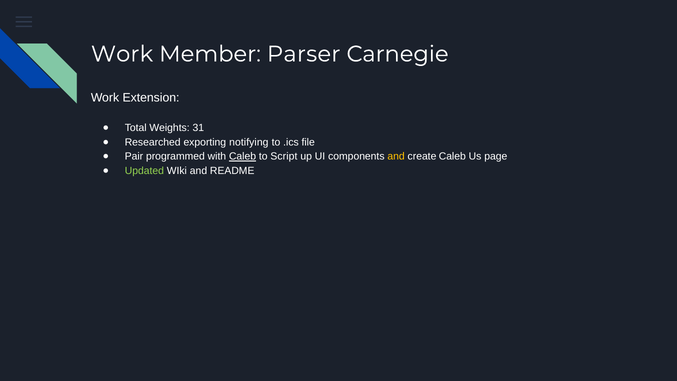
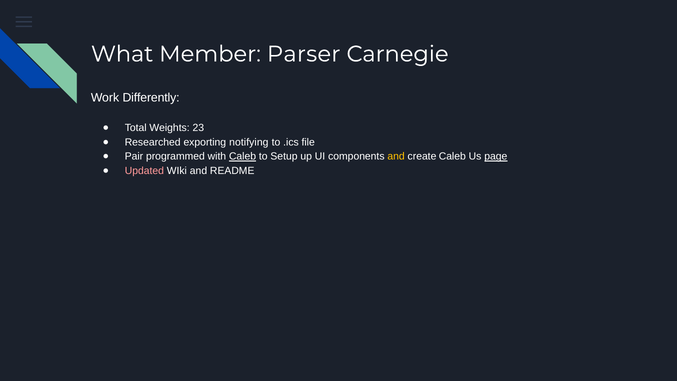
Work at (122, 54): Work -> What
Extension: Extension -> Differently
31: 31 -> 23
Script: Script -> Setup
page underline: none -> present
Updated colour: light green -> pink
